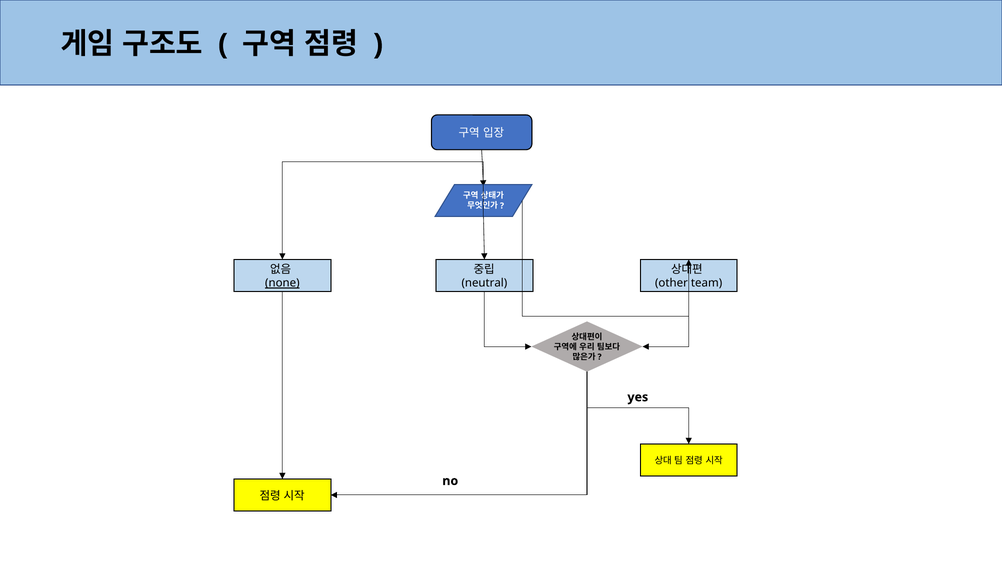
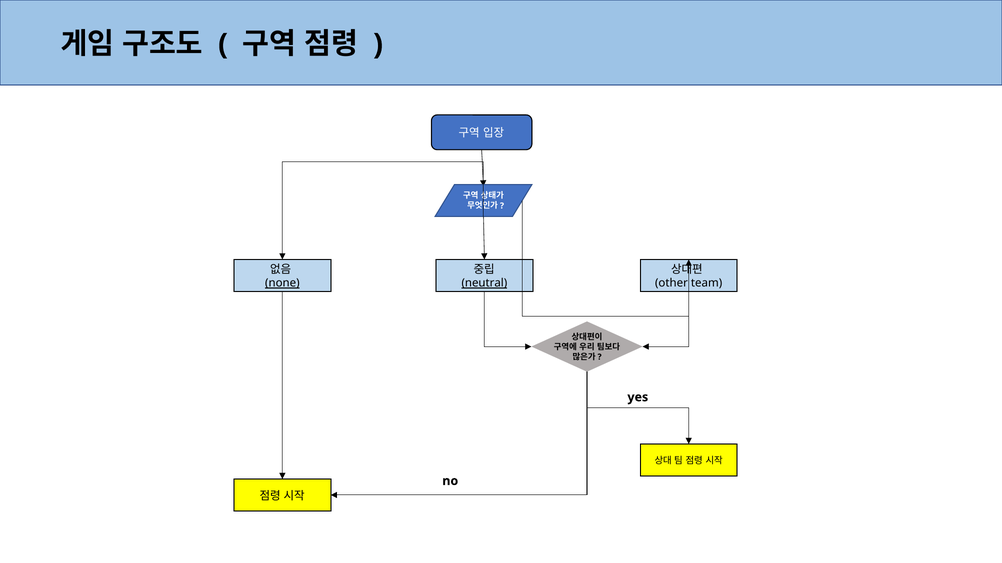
neutral underline: none -> present
